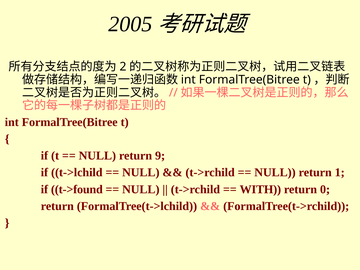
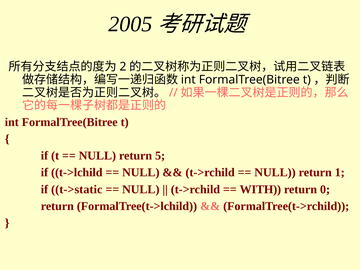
9: 9 -> 5
t->found: t->found -> t->static
